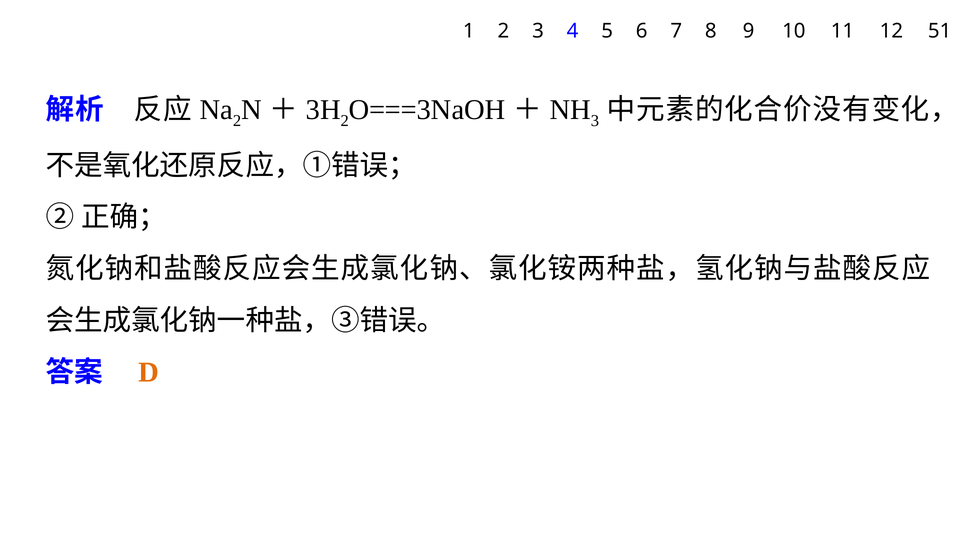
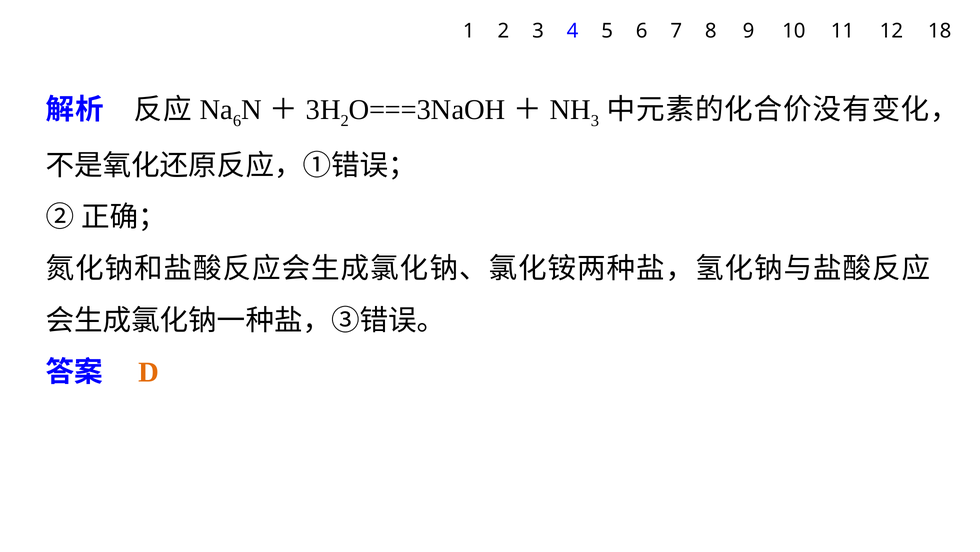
51: 51 -> 18
2 at (237, 121): 2 -> 6
